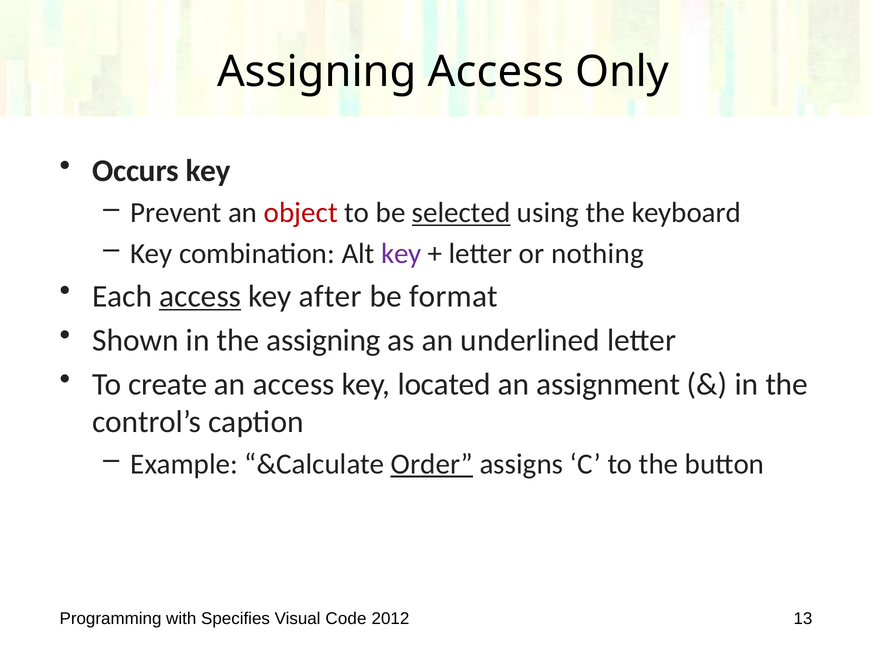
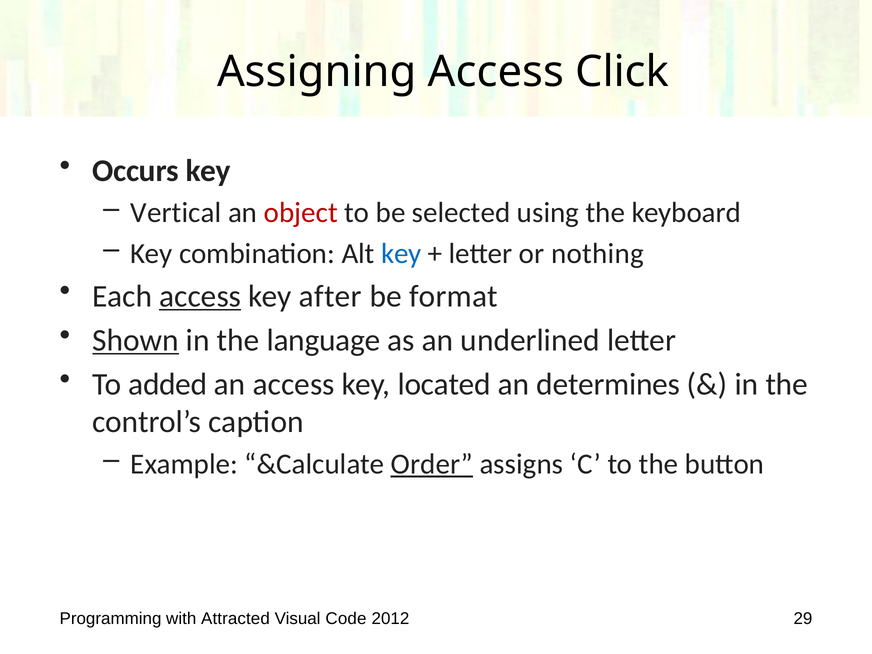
Only: Only -> Click
Prevent: Prevent -> Vertical
selected underline: present -> none
key at (401, 253) colour: purple -> blue
Shown underline: none -> present
the assigning: assigning -> language
create: create -> added
assignment: assignment -> determines
Specifies: Specifies -> Attracted
13: 13 -> 29
